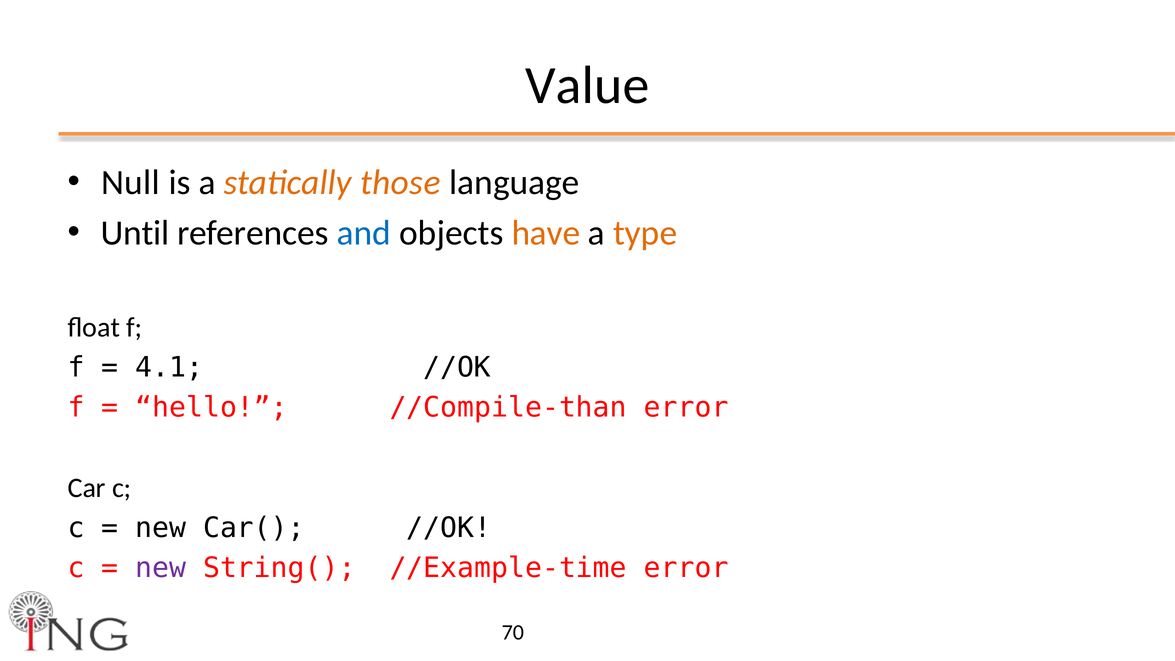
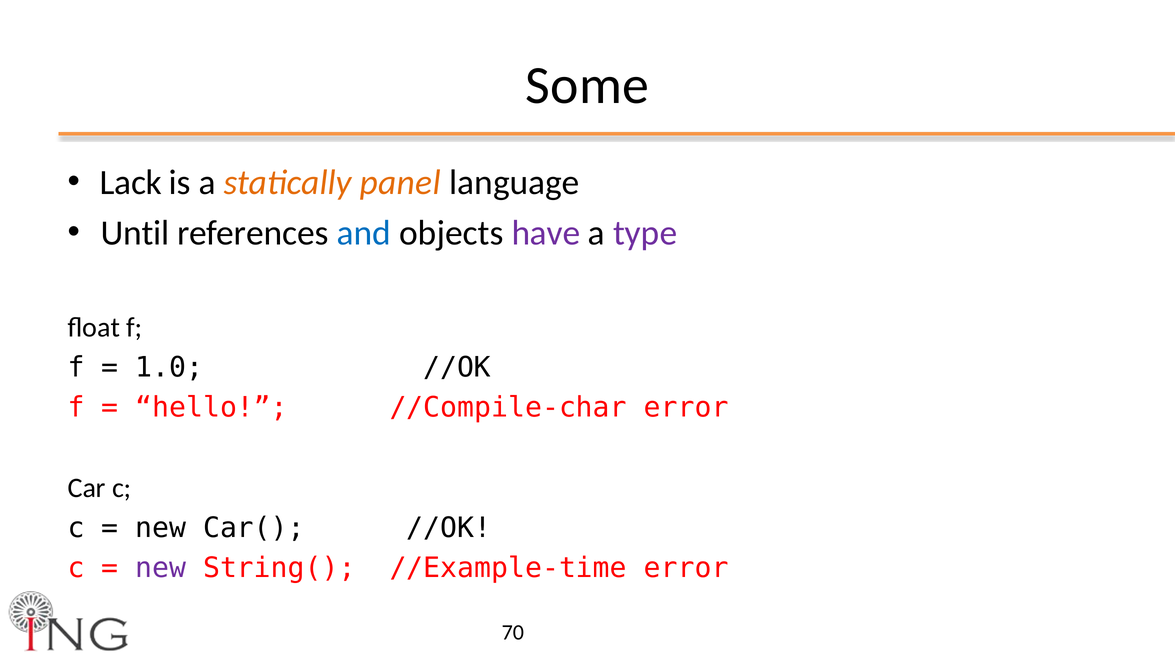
Value: Value -> Some
Null: Null -> Lack
those: those -> panel
have colour: orange -> purple
type colour: orange -> purple
4.1: 4.1 -> 1.0
//Compile-than: //Compile-than -> //Compile-char
